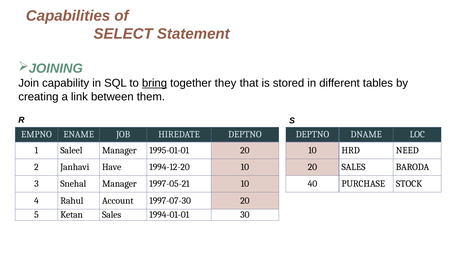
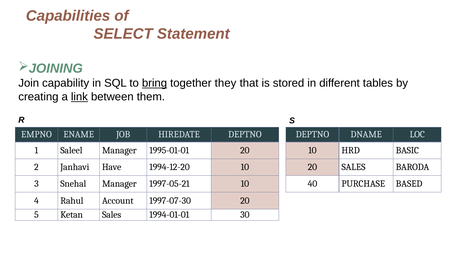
link underline: none -> present
NEED: NEED -> BASIC
STOCK: STOCK -> BASED
